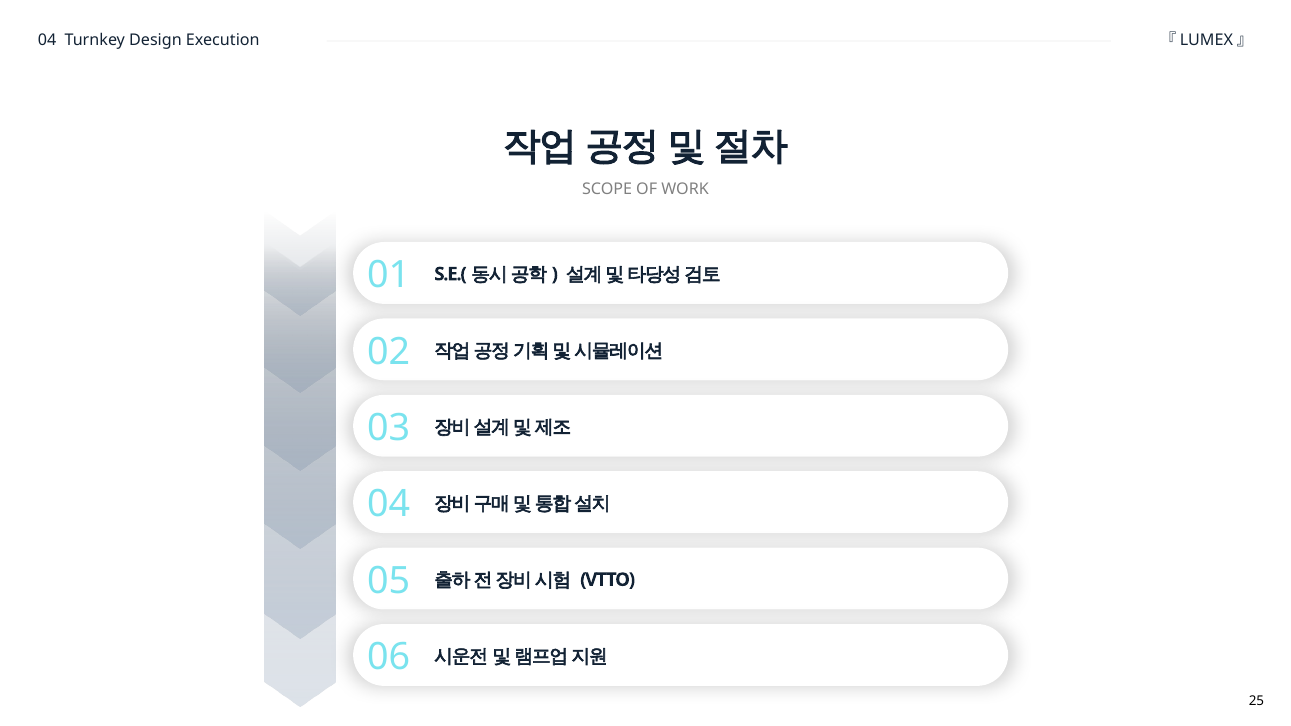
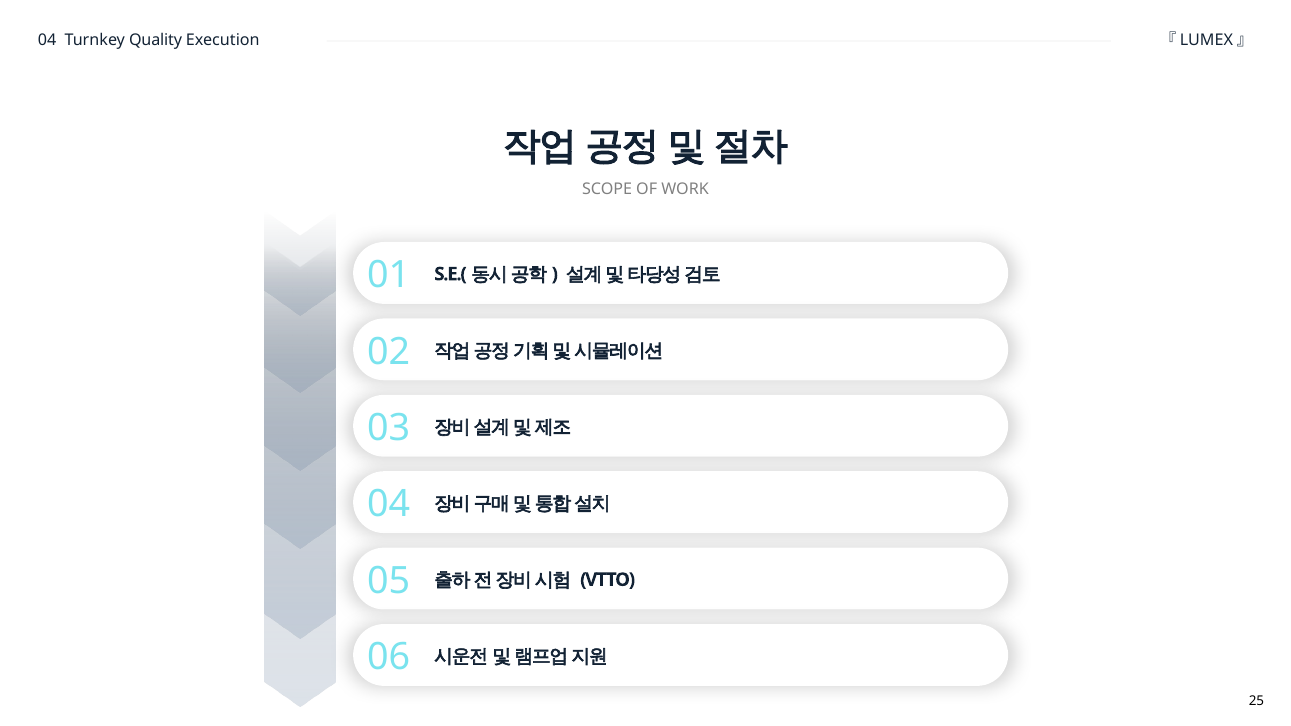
Design: Design -> Quality
